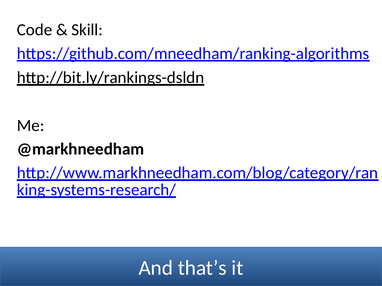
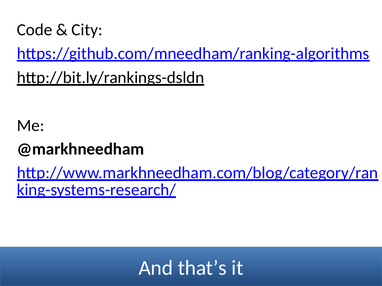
Skill: Skill -> City
